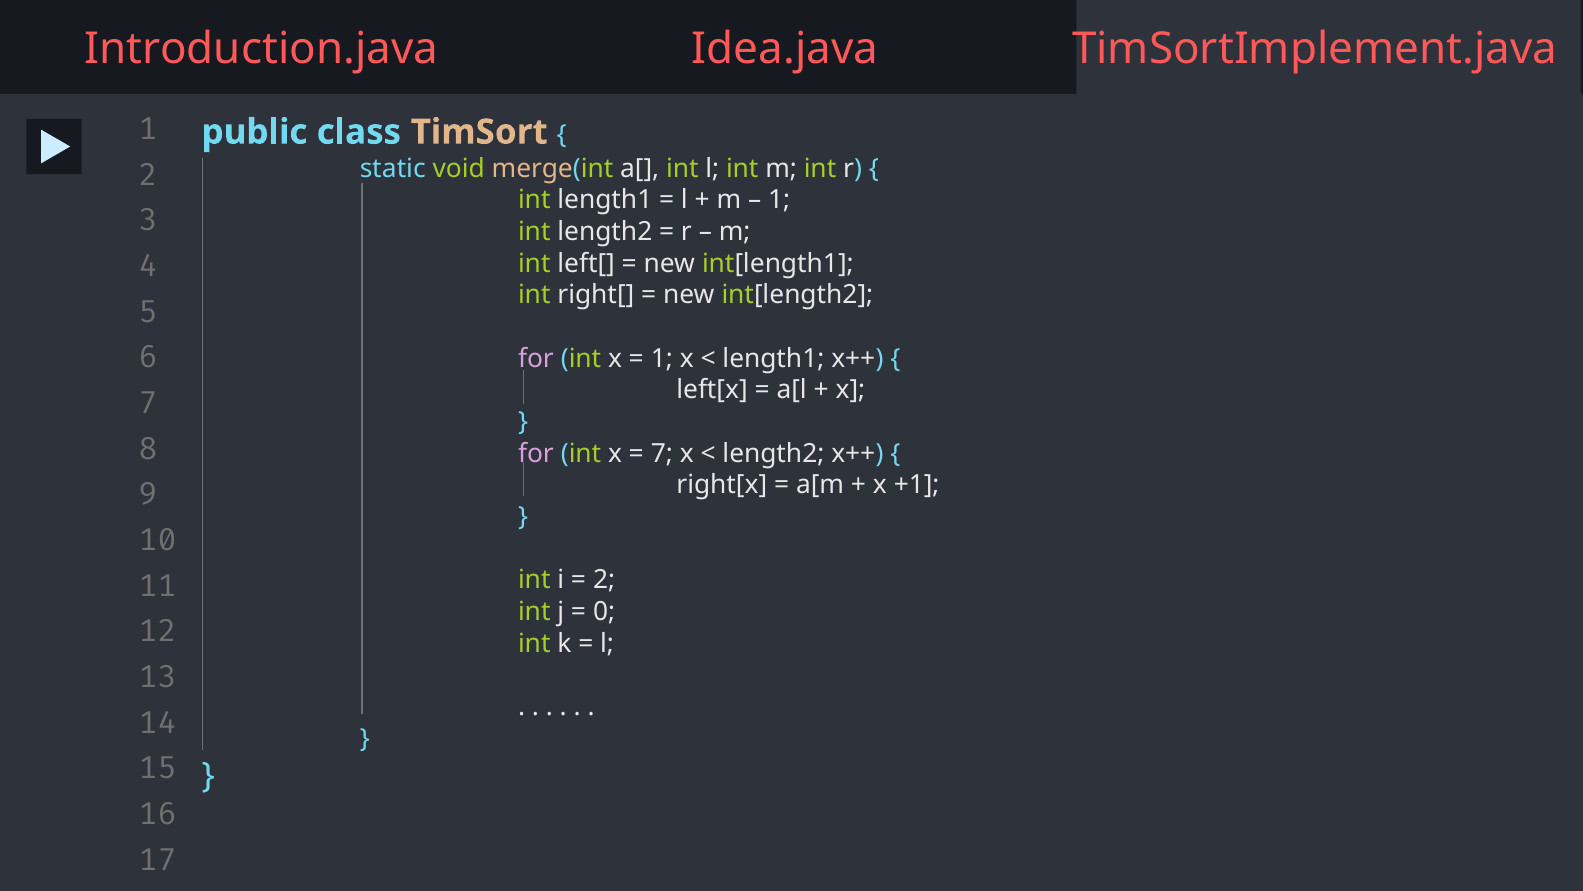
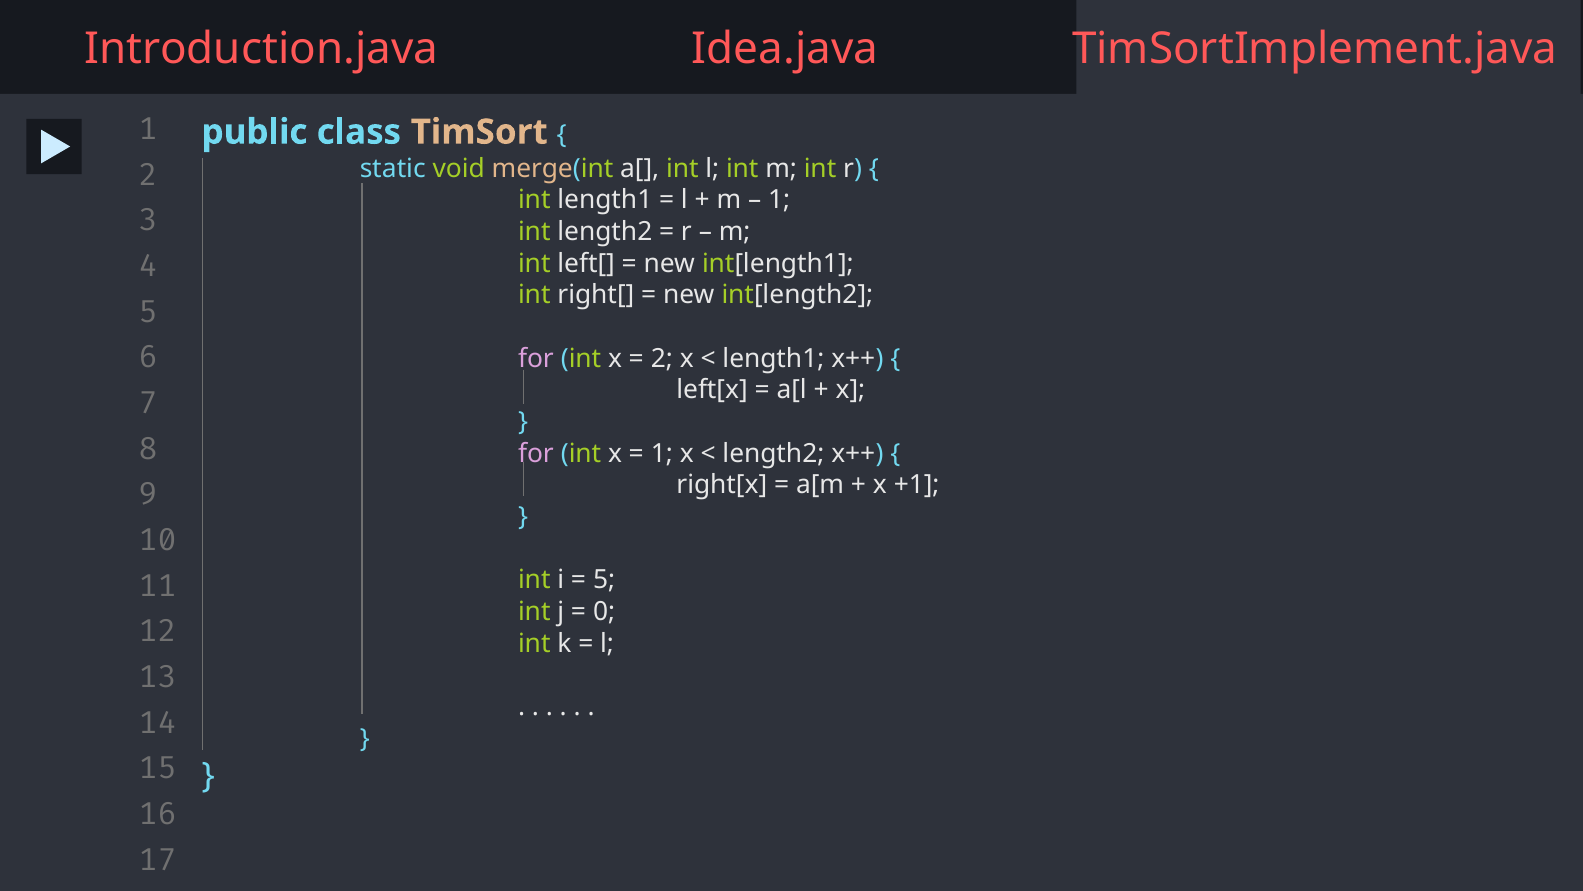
1 at (662, 358): 1 -> 2
7 at (662, 453): 7 -> 1
2 at (604, 580): 2 -> 5
